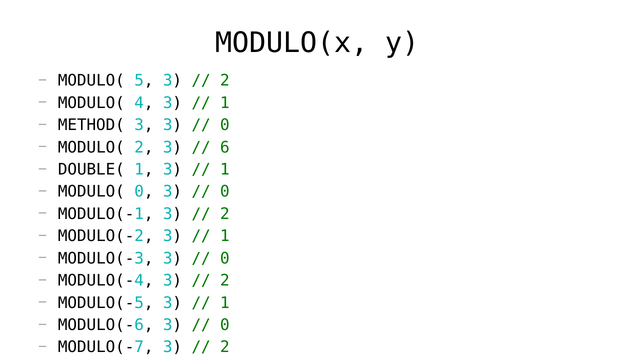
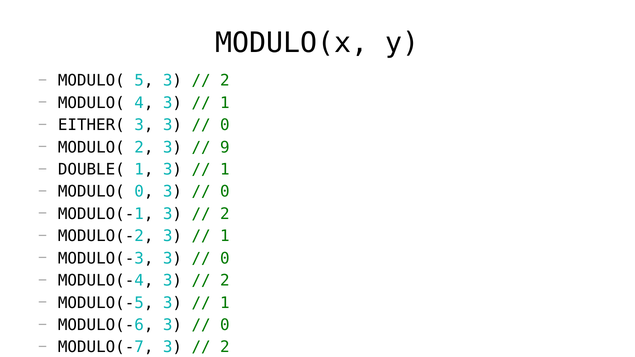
METHOD(: METHOD( -> EITHER(
6: 6 -> 9
